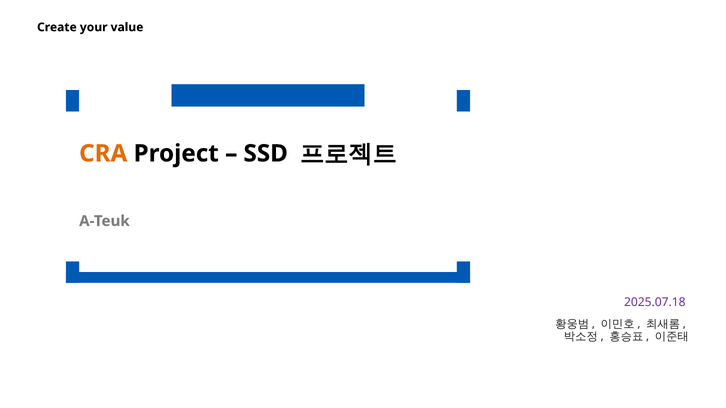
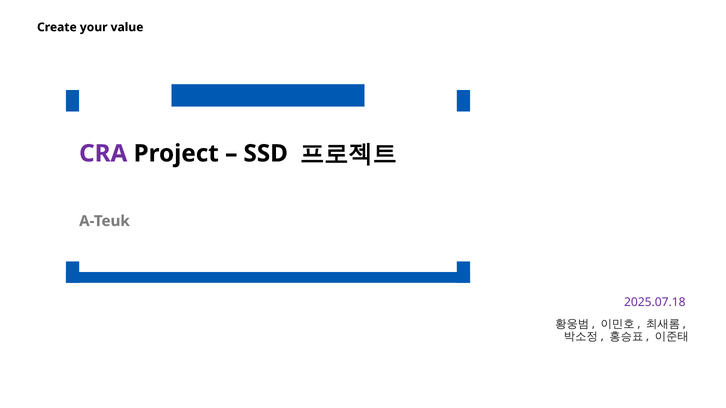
CRA colour: orange -> purple
